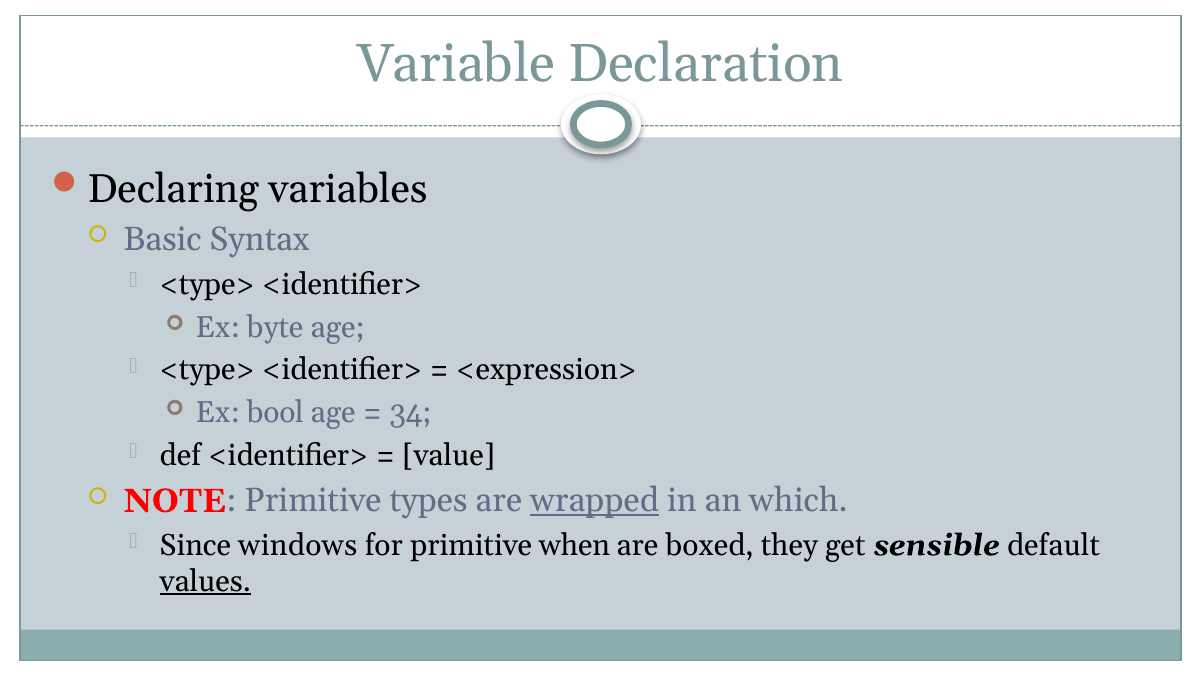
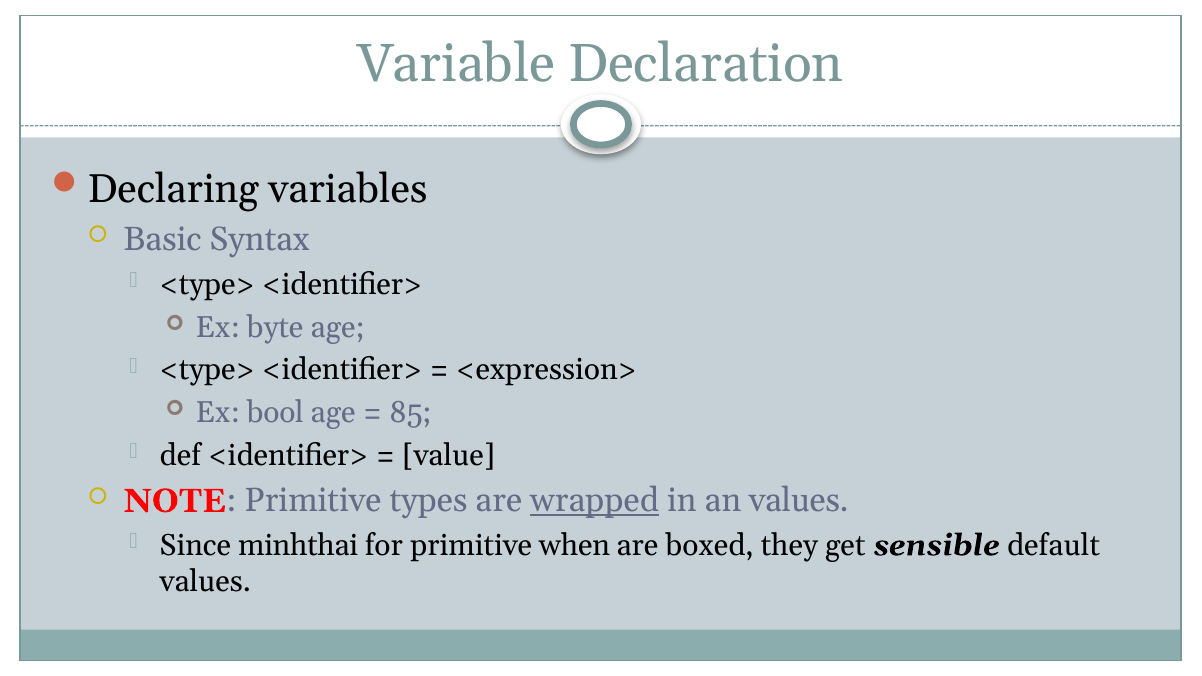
34: 34 -> 85
an which: which -> values
windows: windows -> minhthai
values at (205, 582) underline: present -> none
